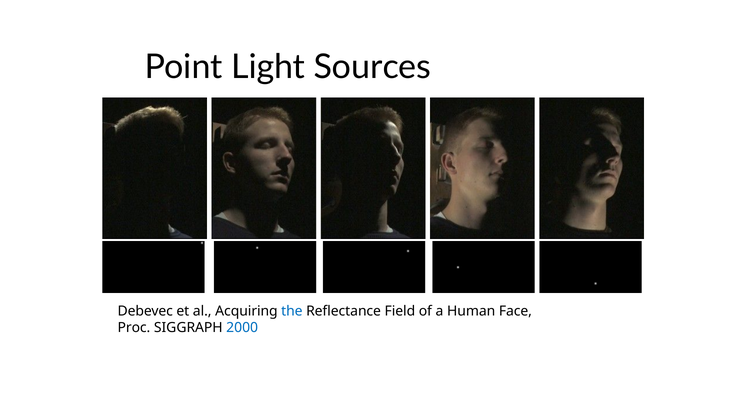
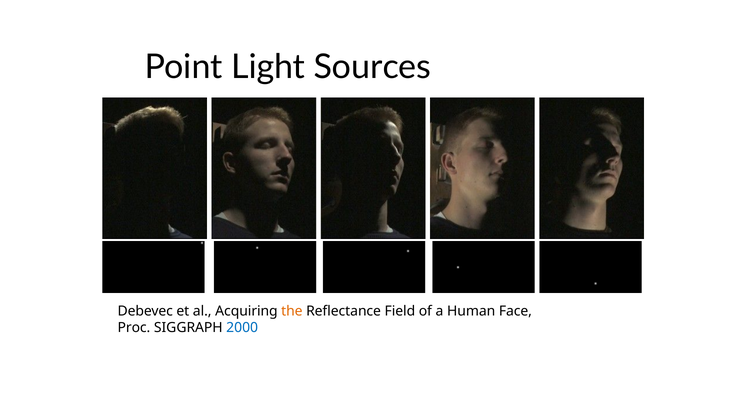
the colour: blue -> orange
